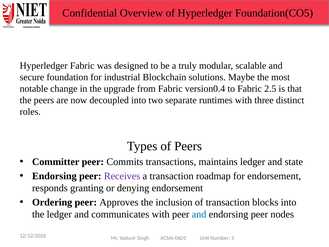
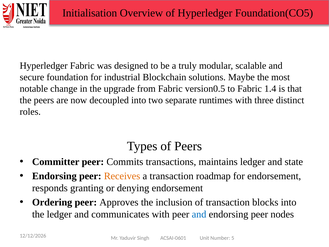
Confidential: Confidential -> Initialisation
version0.4: version0.4 -> version0.5
2.5: 2.5 -> 1.4
Receives colour: purple -> orange
